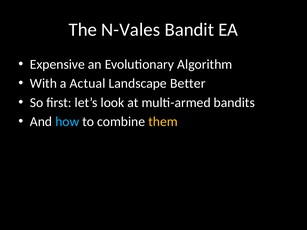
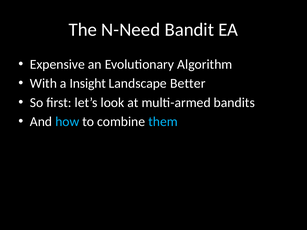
N-Vales: N-Vales -> N-Need
Actual: Actual -> Insight
them colour: yellow -> light blue
